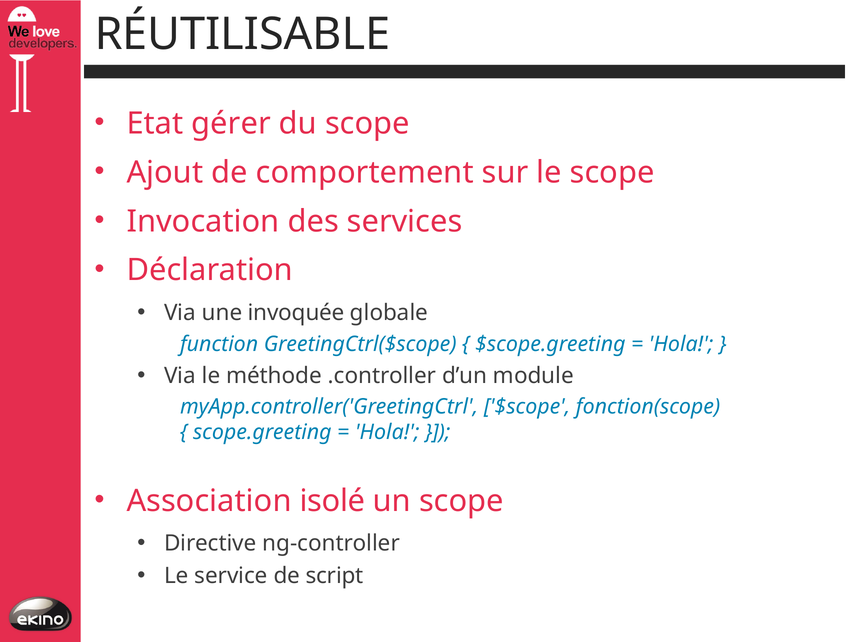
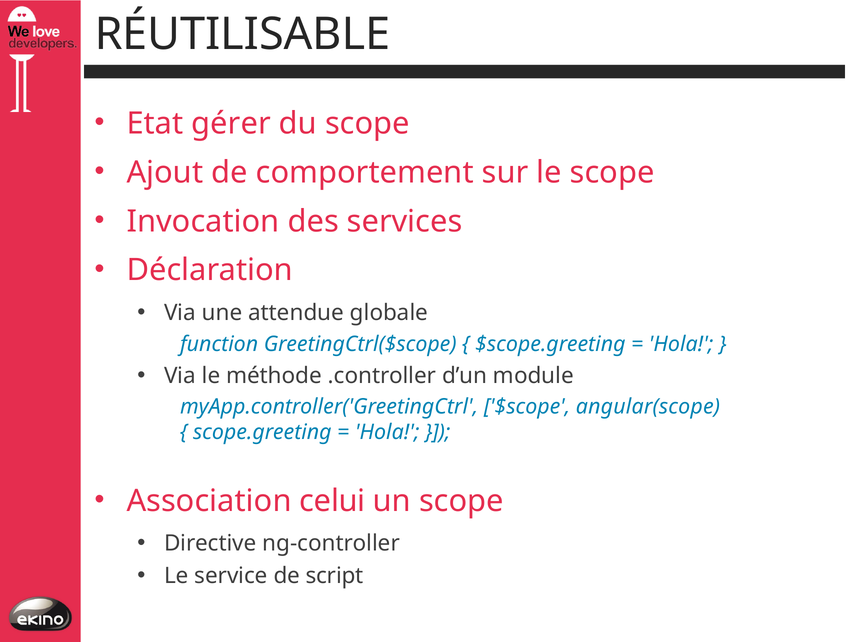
invoquée: invoquée -> attendue
fonction(scope: fonction(scope -> angular(scope
isolé: isolé -> celui
